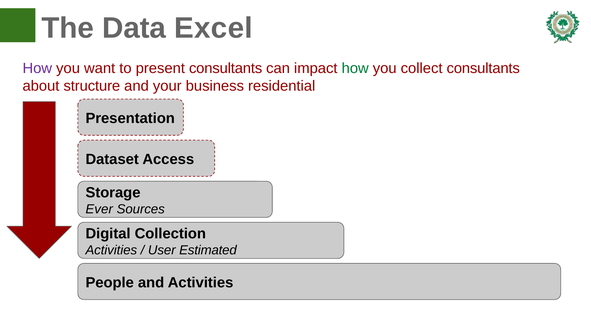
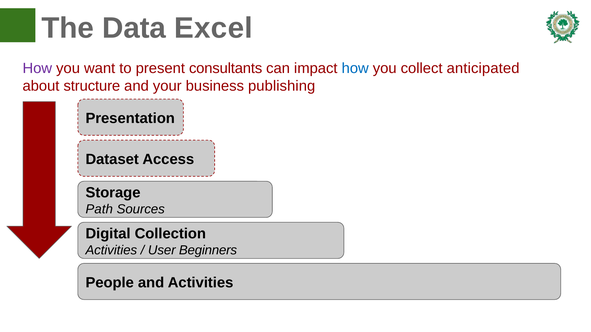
how at (355, 68) colour: green -> blue
collect consultants: consultants -> anticipated
residential: residential -> publishing
Ever: Ever -> Path
Estimated: Estimated -> Beginners
